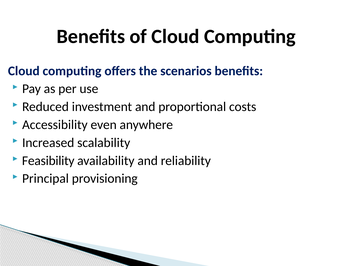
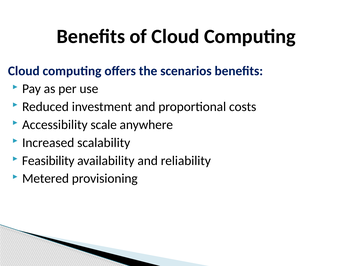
even: even -> scale
Principal: Principal -> Metered
